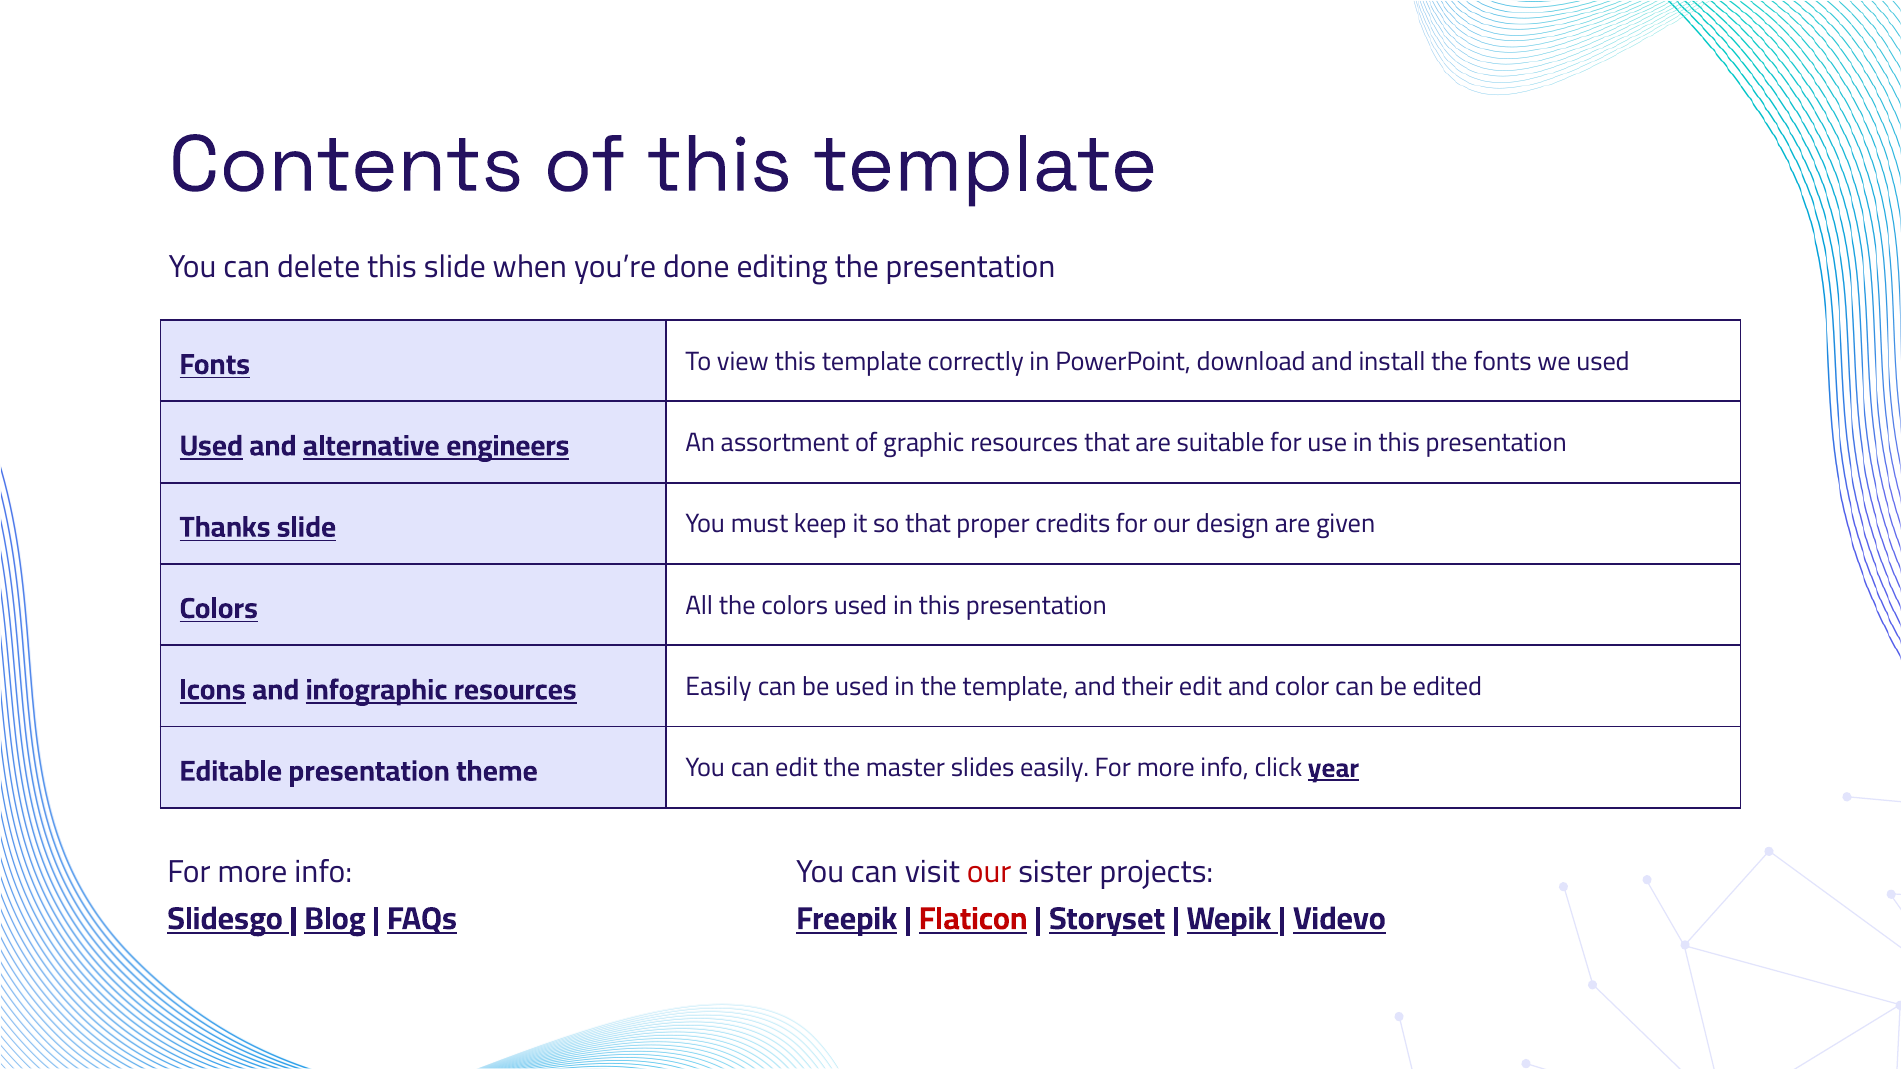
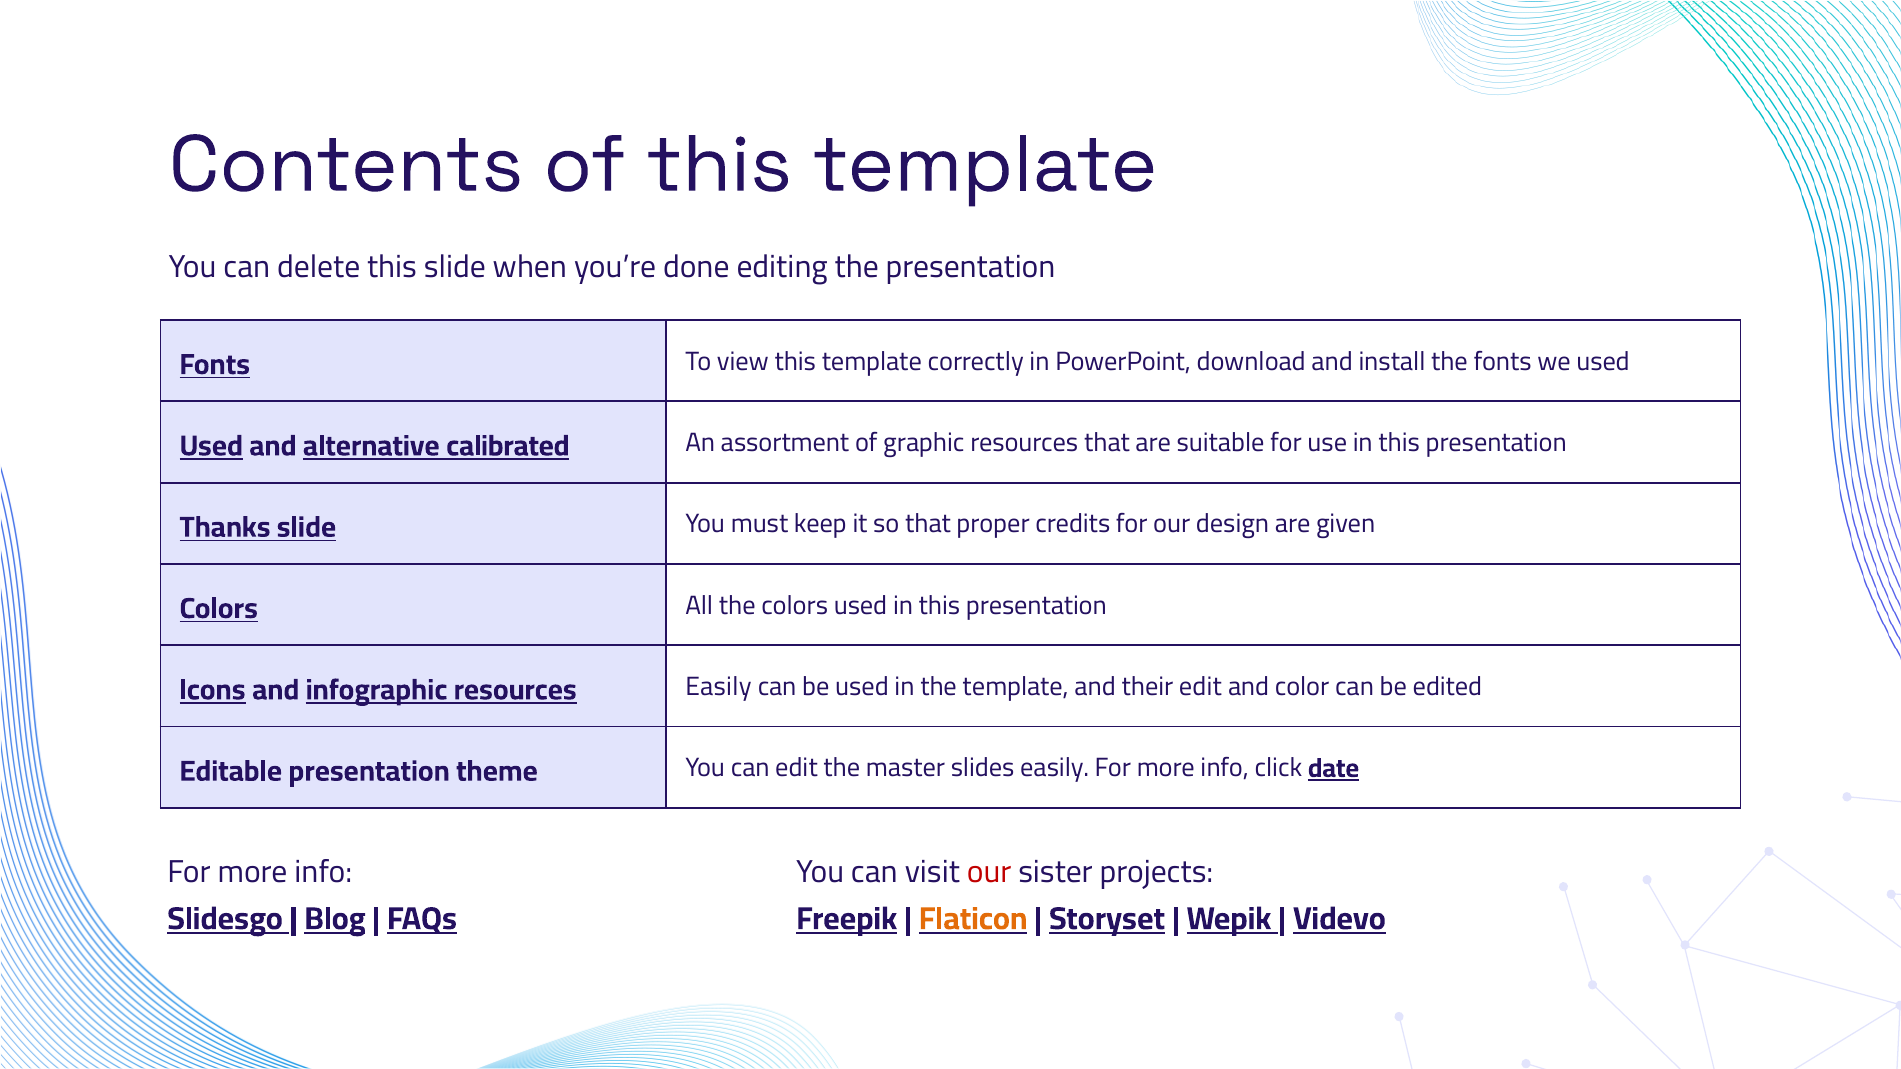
engineers: engineers -> calibrated
year: year -> date
Flaticon colour: red -> orange
